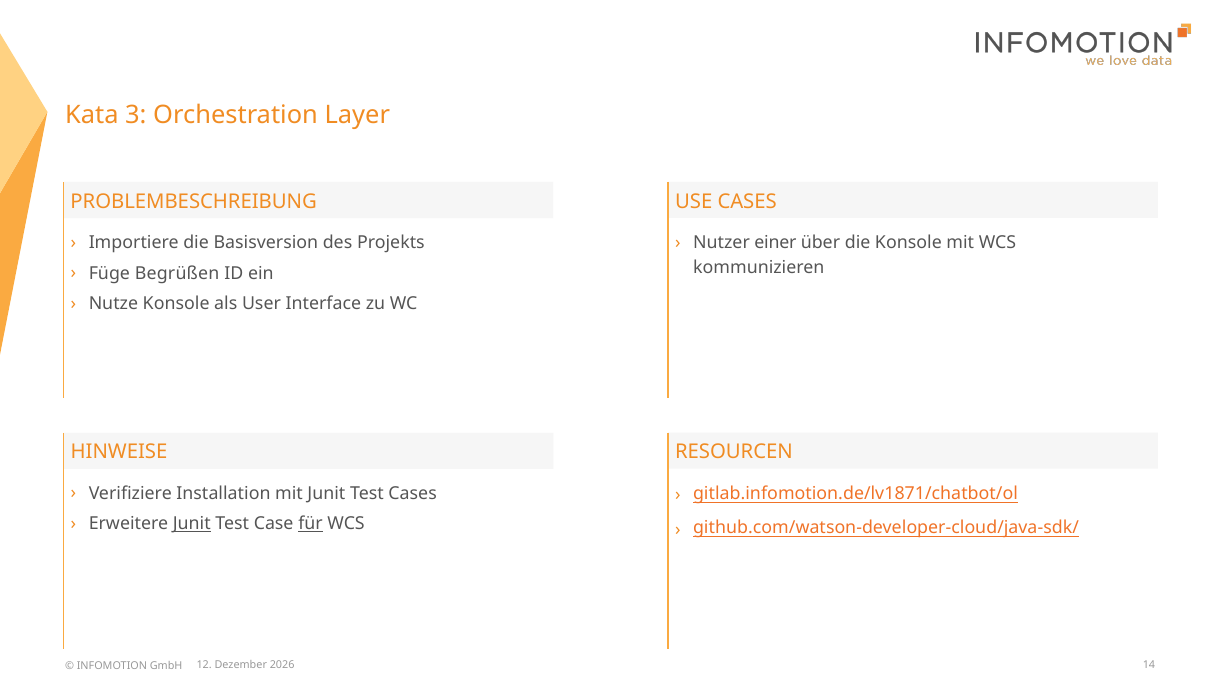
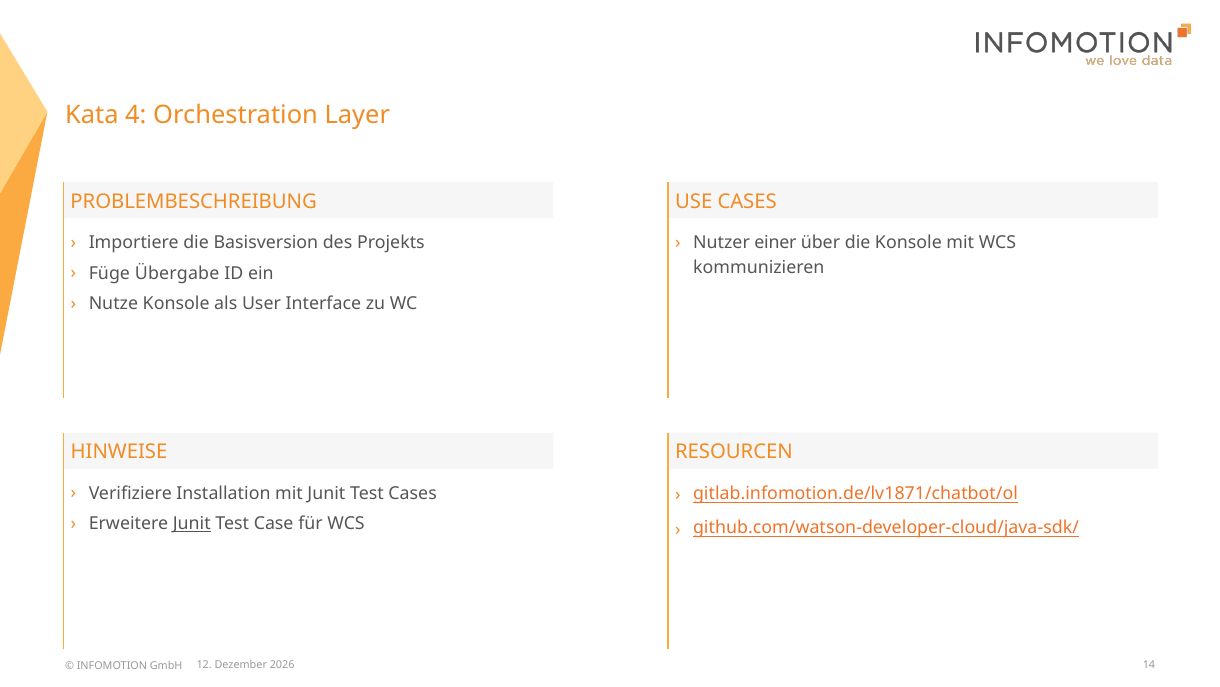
3: 3 -> 4
Begrüßen: Begrüßen -> Übergabe
für underline: present -> none
